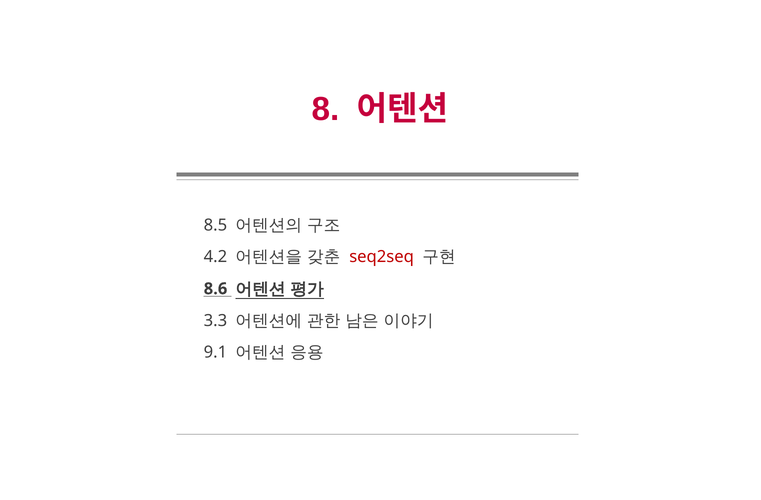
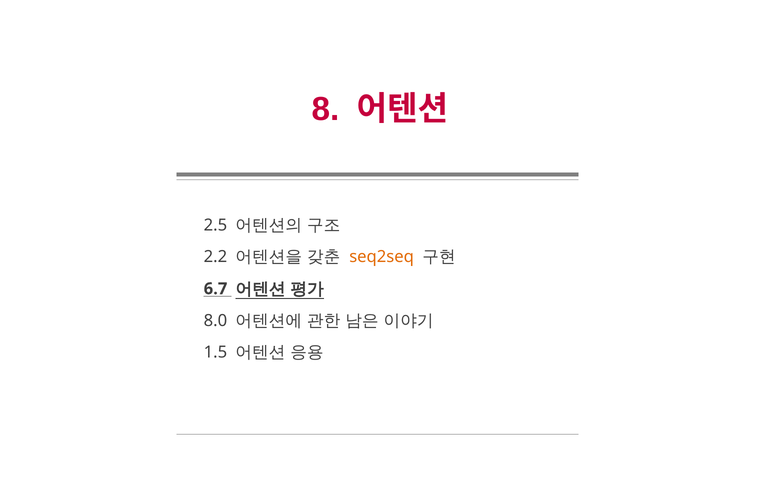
8.5: 8.5 -> 2.5
4.2: 4.2 -> 2.2
seq2seq colour: red -> orange
8.6: 8.6 -> 6.7
3.3: 3.3 -> 8.0
9.1: 9.1 -> 1.5
